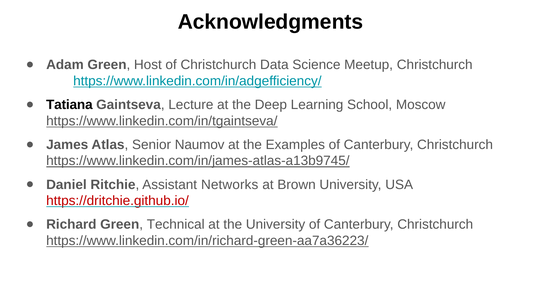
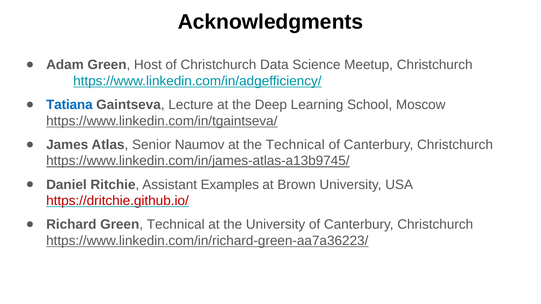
Tatiana colour: black -> blue
the Examples: Examples -> Technical
Networks: Networks -> Examples
